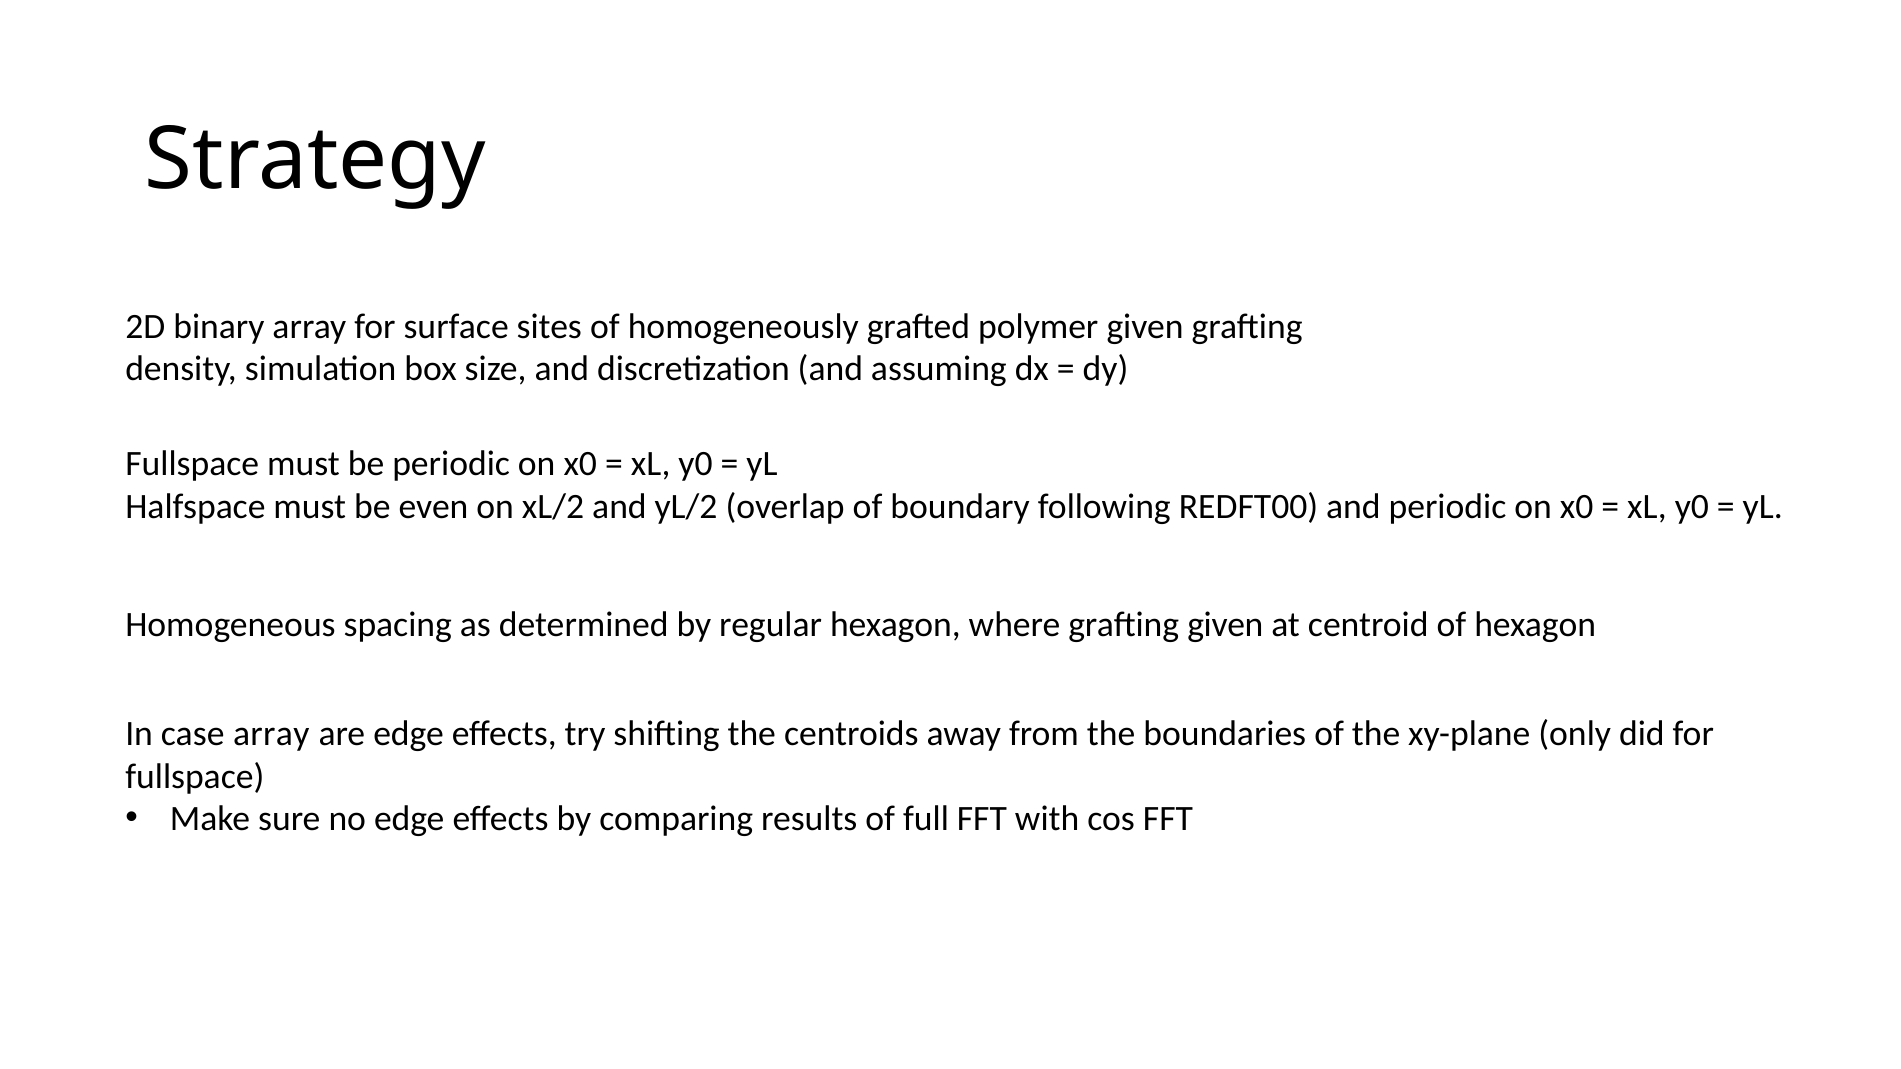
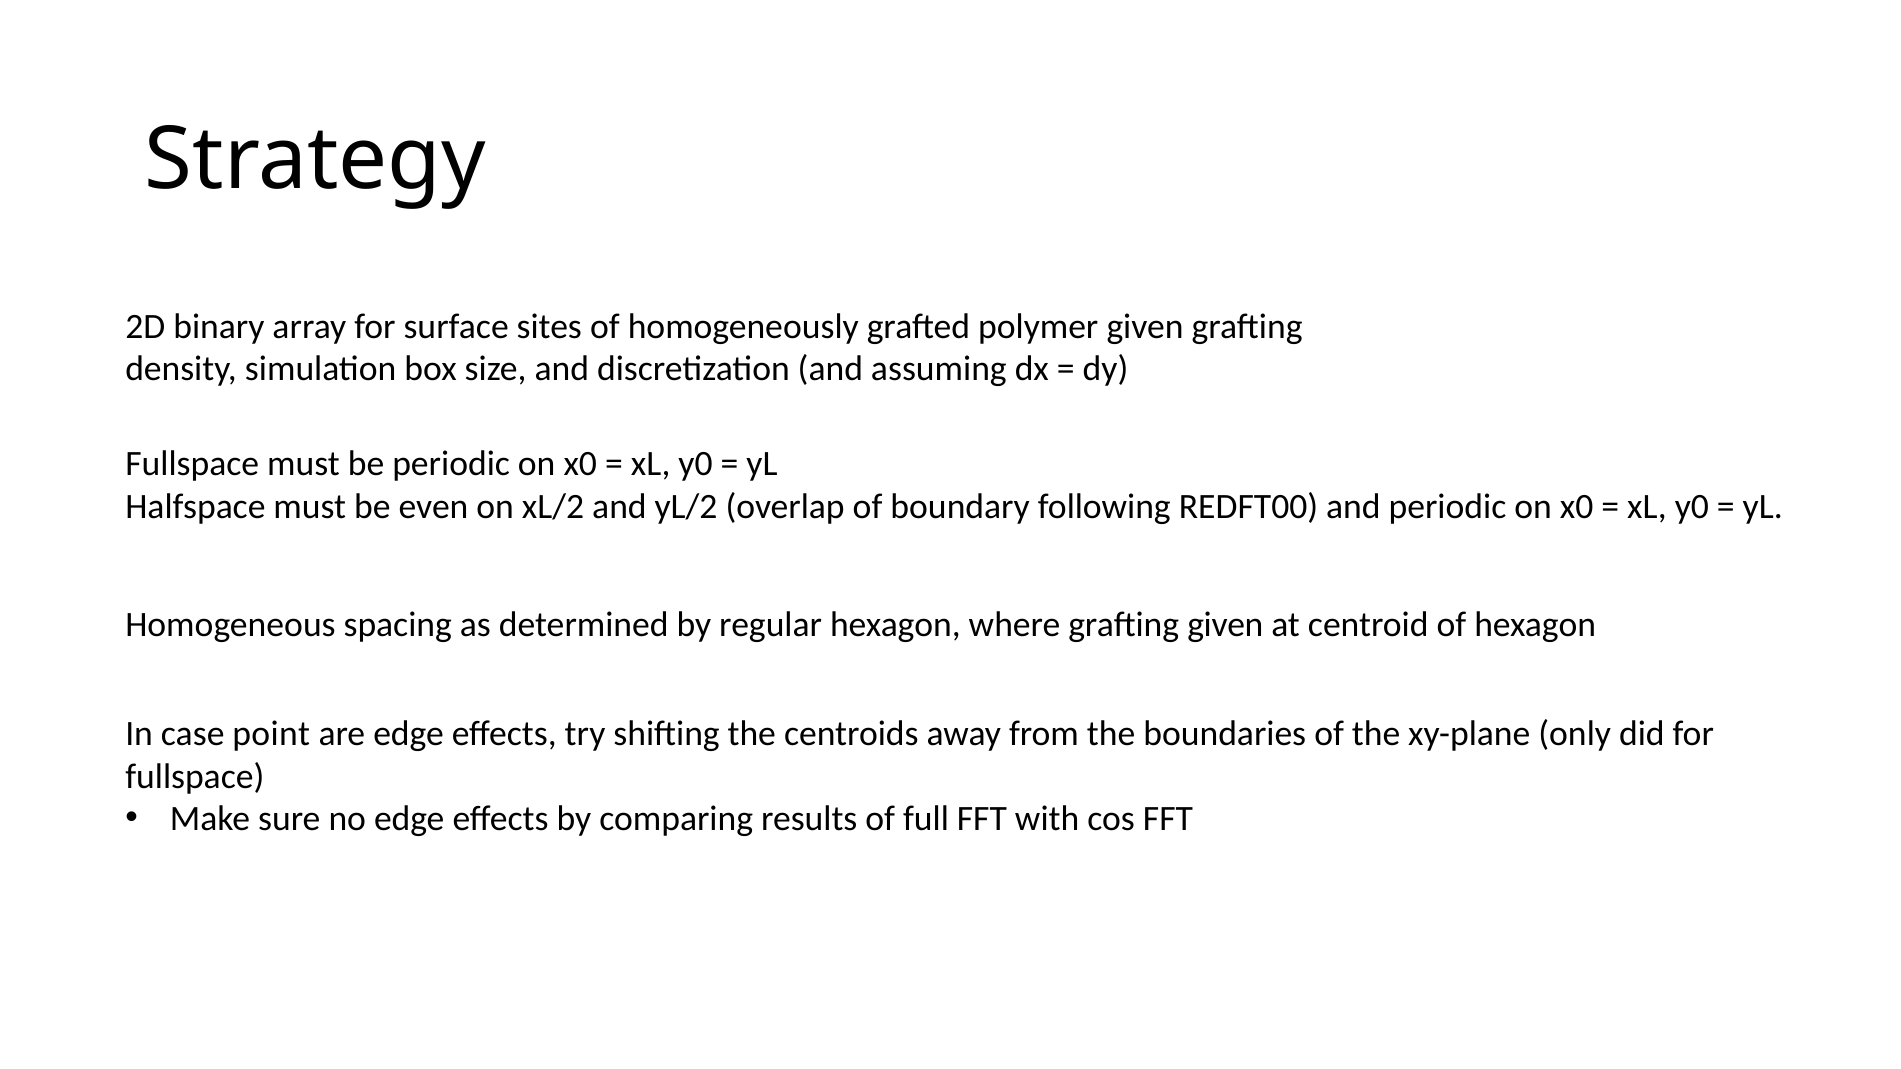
case array: array -> point
